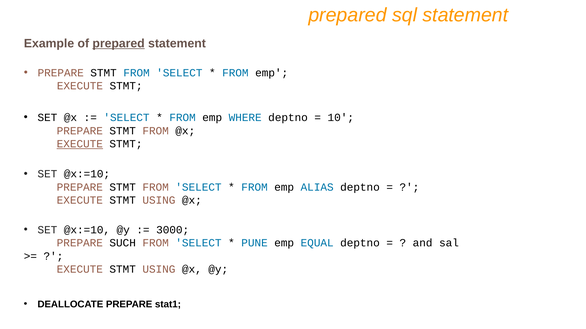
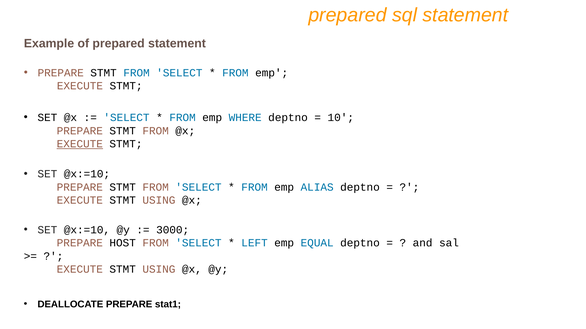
prepared at (119, 44) underline: present -> none
SUCH: SUCH -> HOST
PUNE: PUNE -> LEFT
